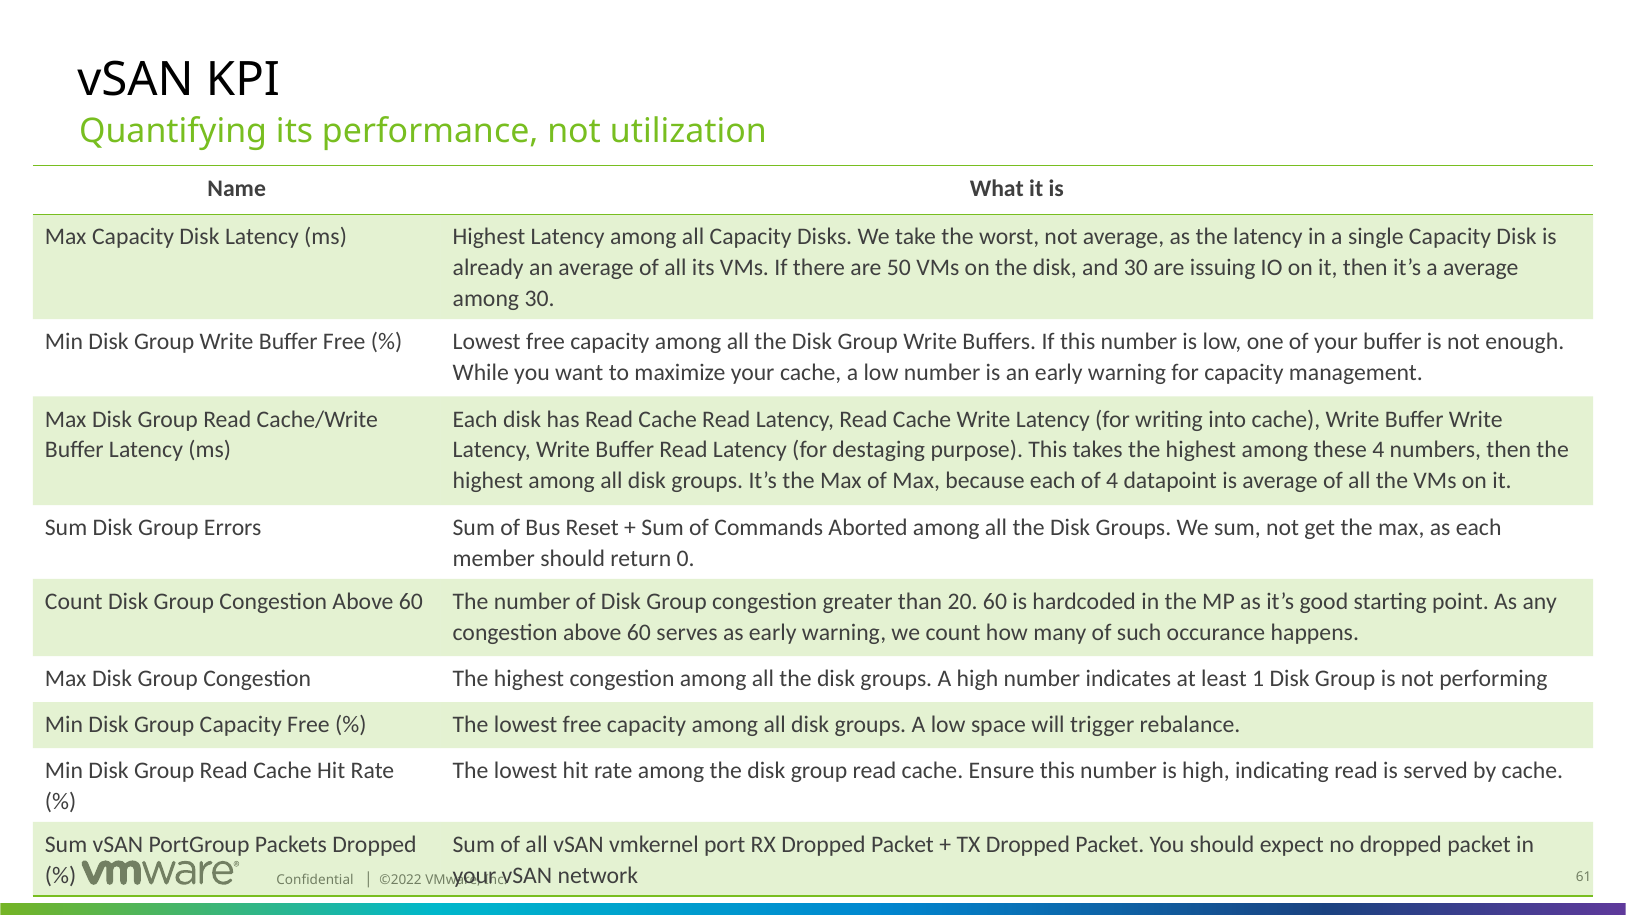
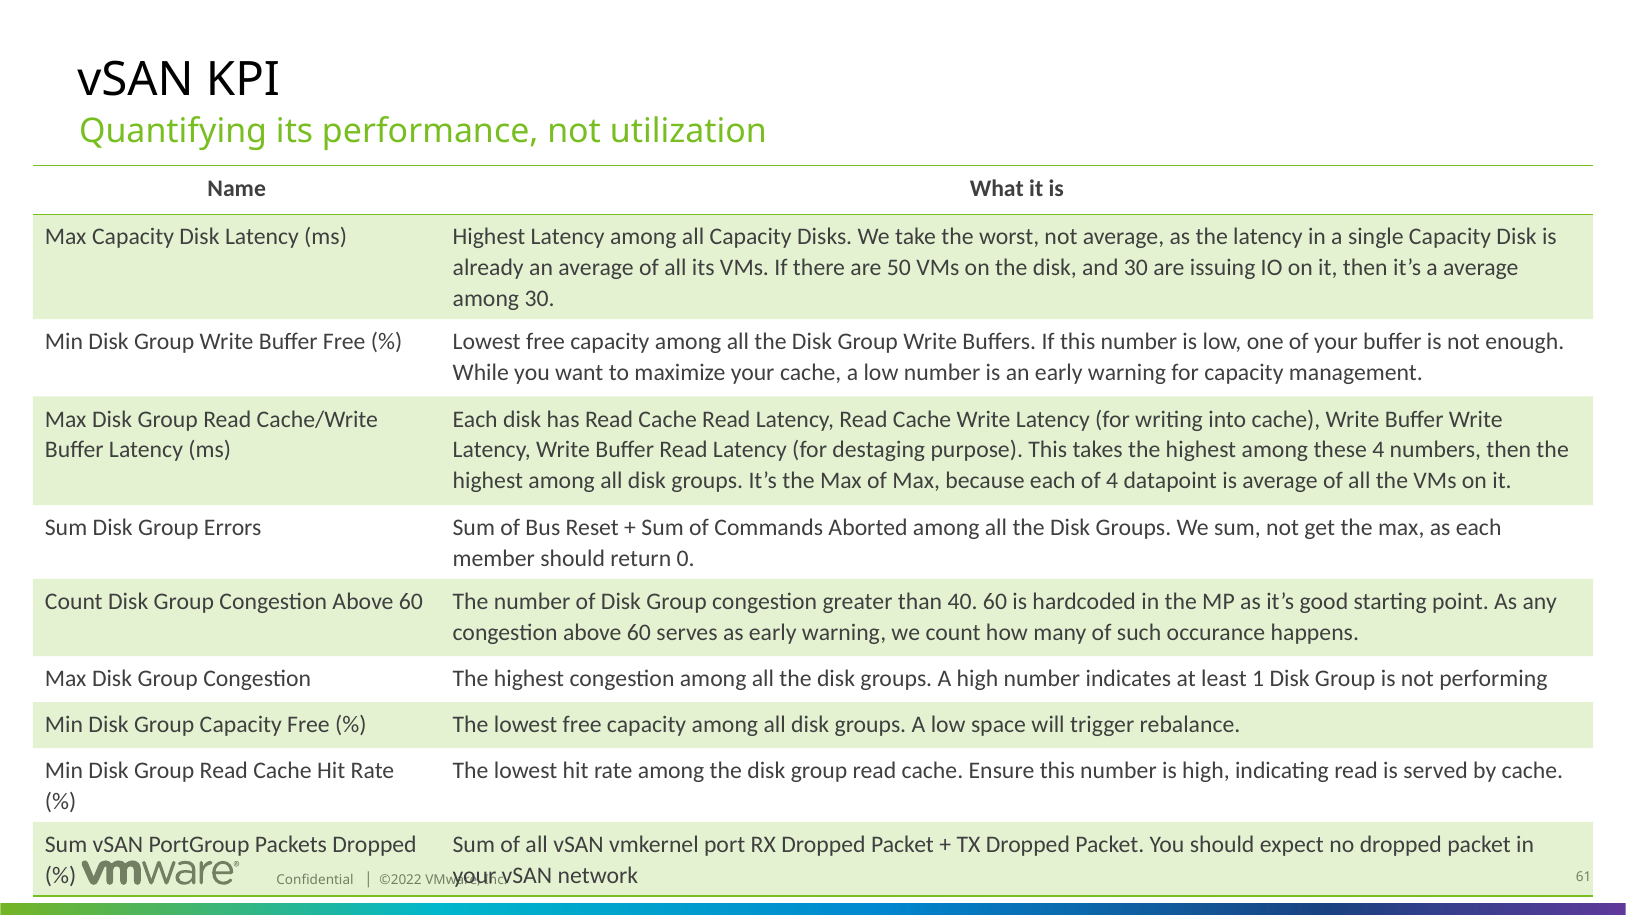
20: 20 -> 40
